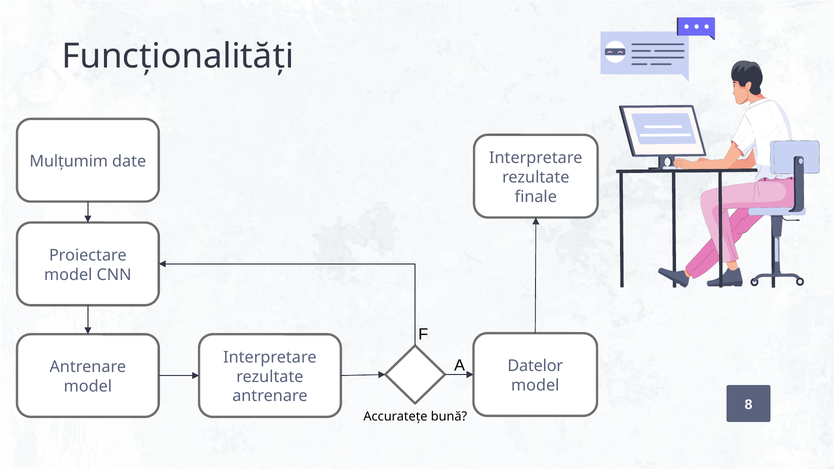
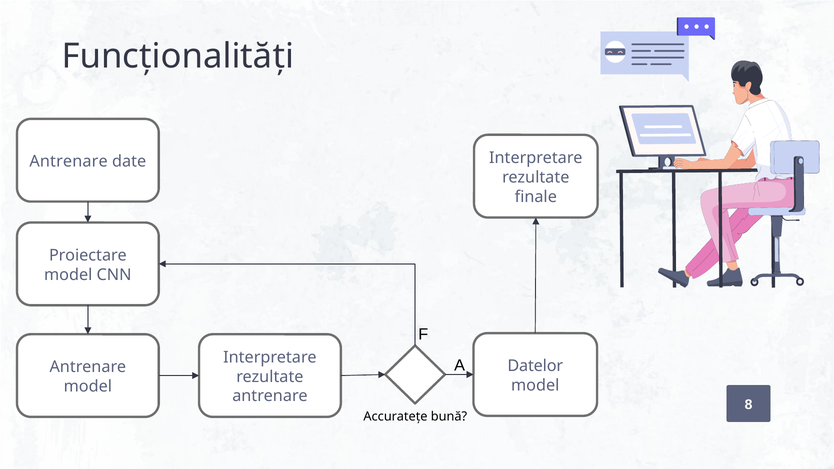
Mulțumim at (69, 161): Mulțumim -> Antrenare
